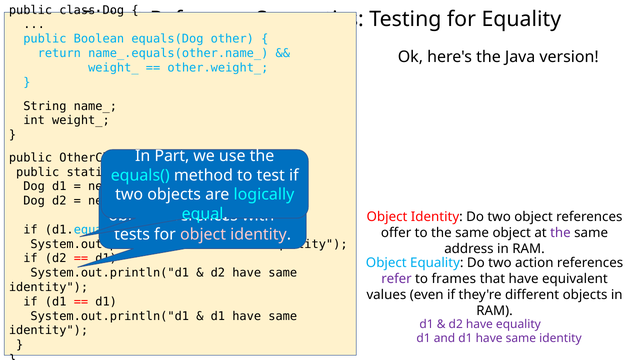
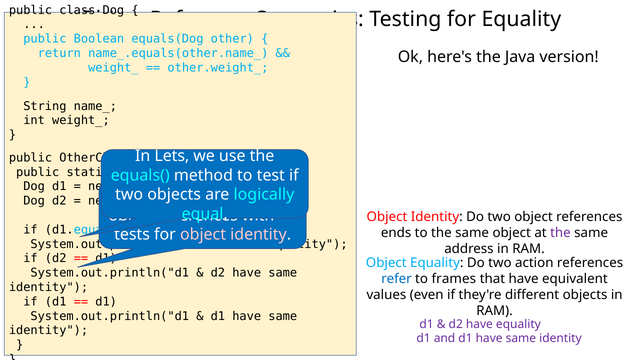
Part: Part -> Lets
offer: offer -> ends
refer colour: purple -> blue
